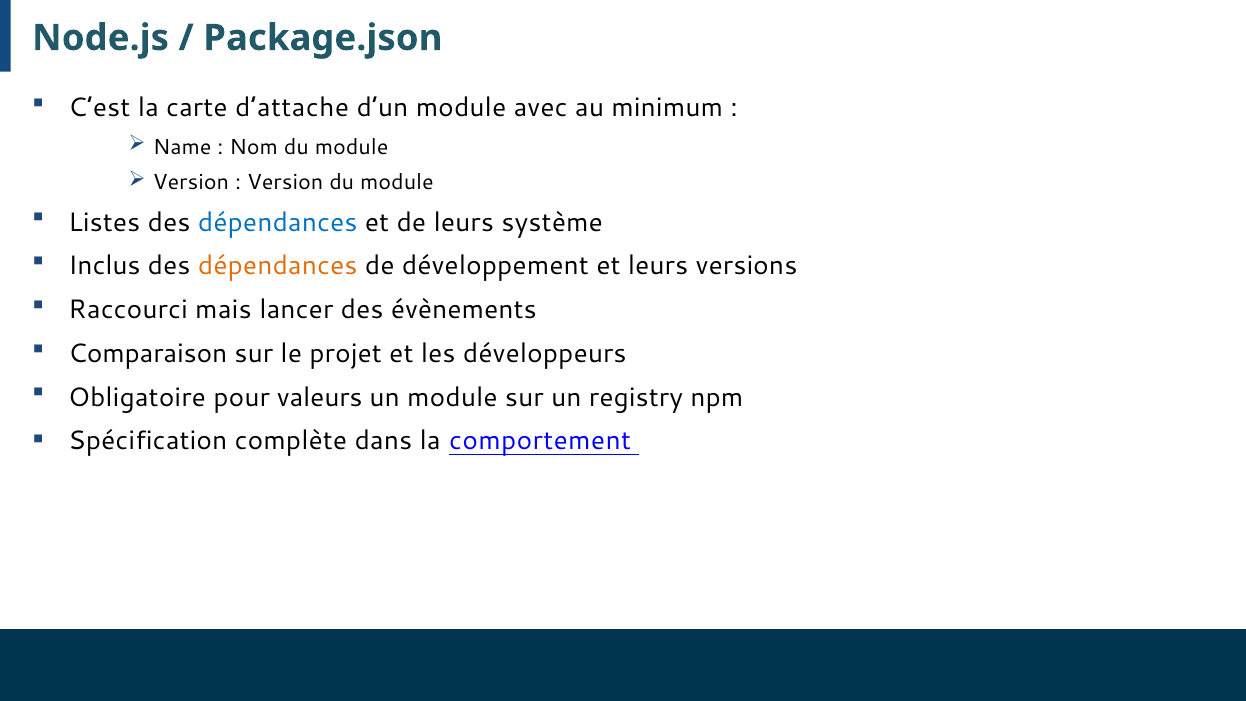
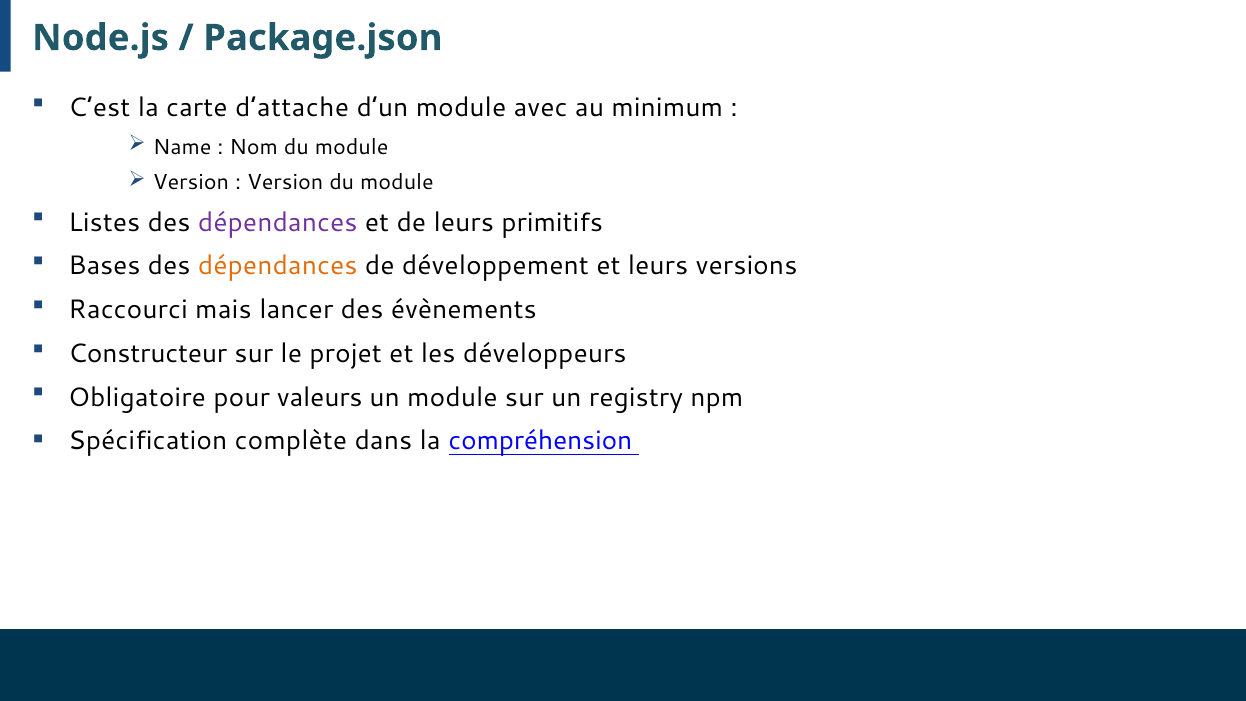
dépendances at (278, 222) colour: blue -> purple
système: système -> primitifs
Inclus: Inclus -> Bases
Comparaison: Comparaison -> Constructeur
comportement: comportement -> compréhension
